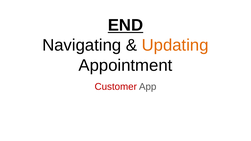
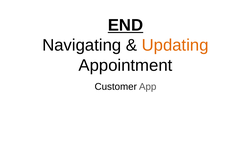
Customer colour: red -> black
